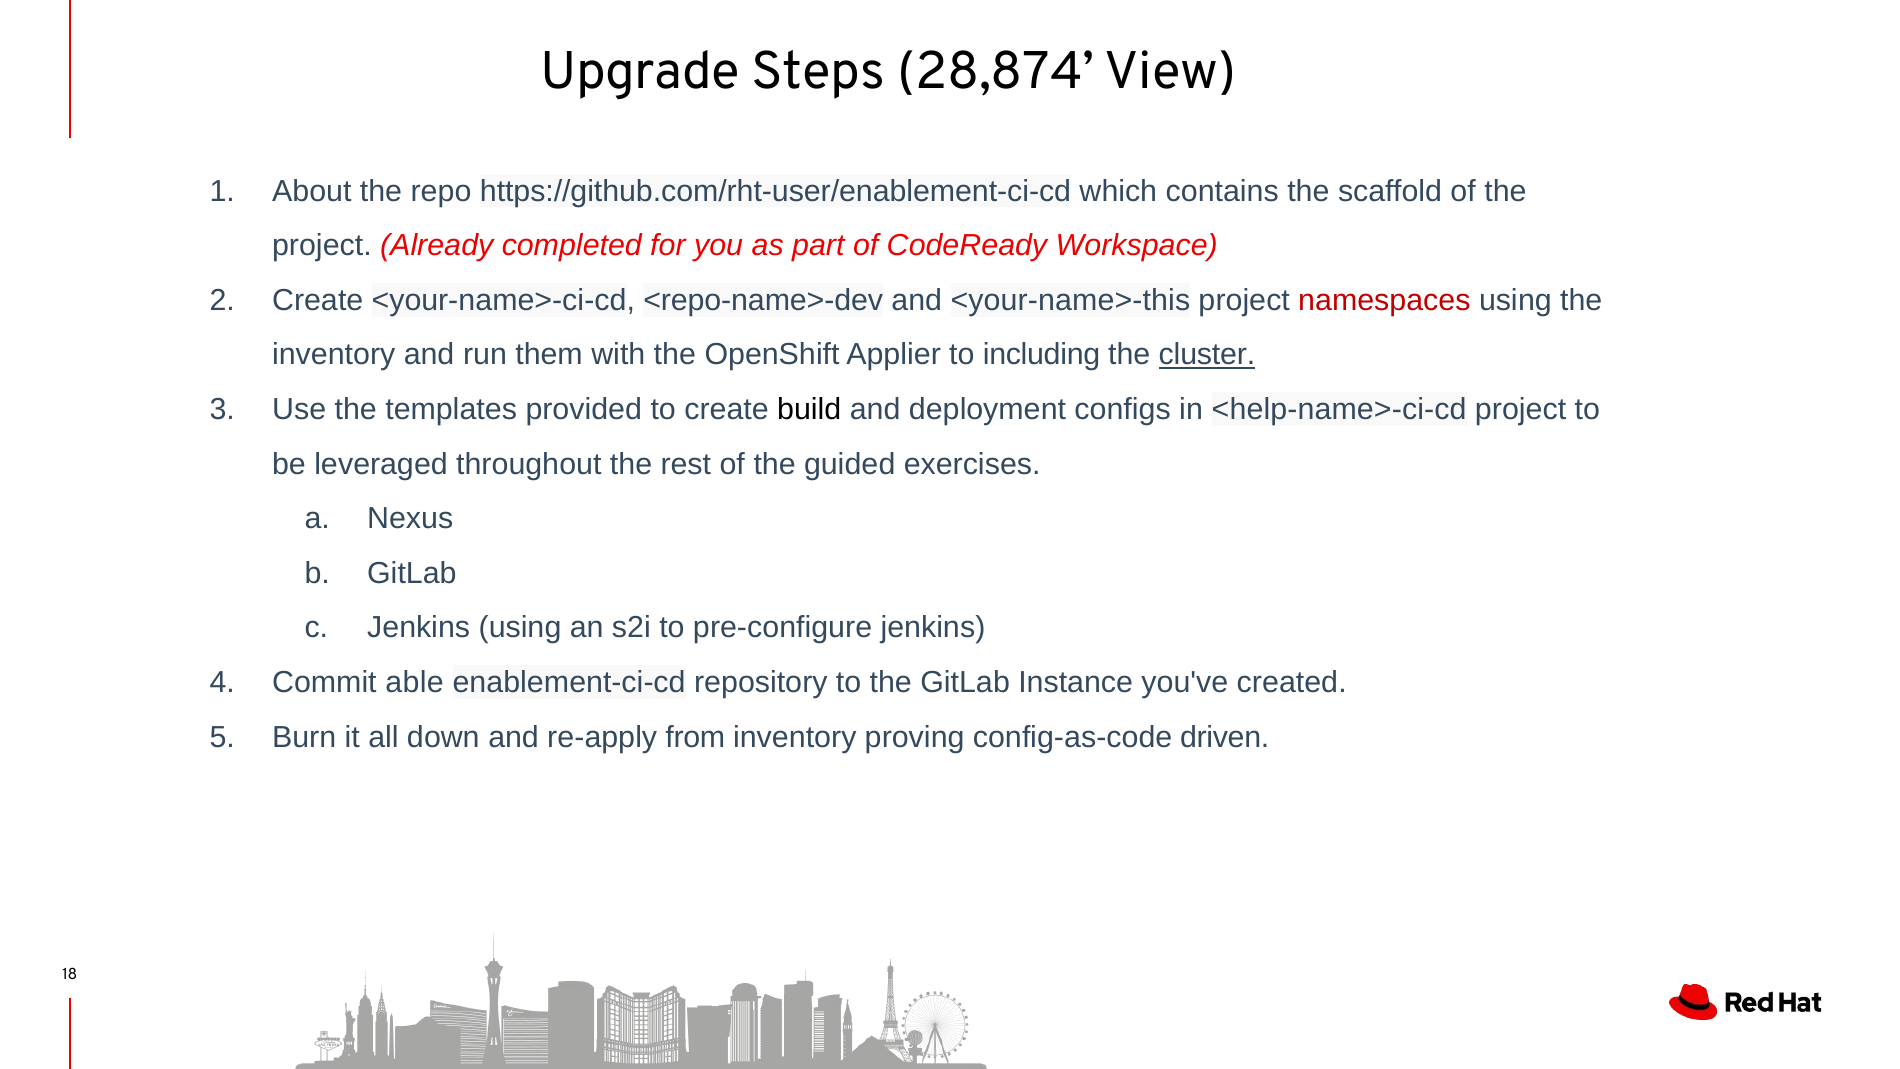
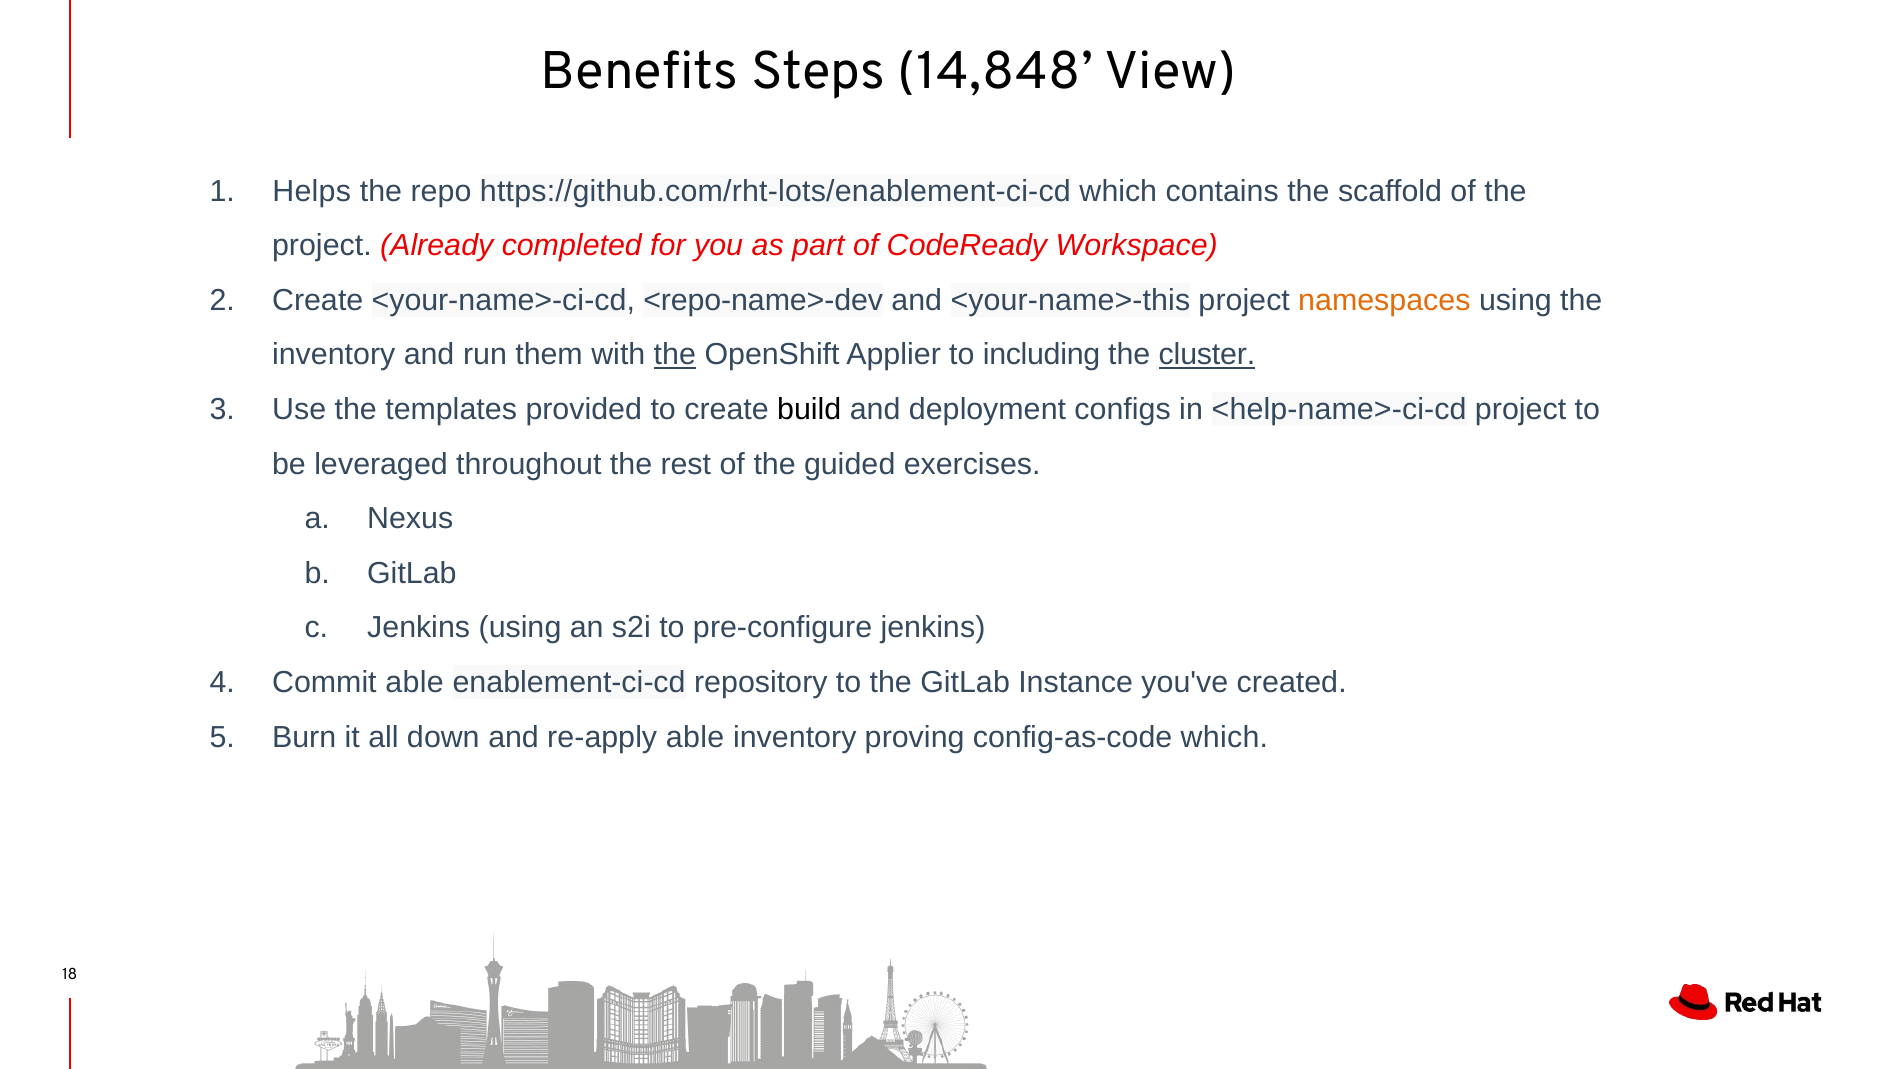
Upgrade: Upgrade -> Benefits
28,874: 28,874 -> 14,848
About: About -> Helps
https://github.com/rht-user/enablement-ci-cd: https://github.com/rht-user/enablement-ci-cd -> https://github.com/rht-lots/enablement-ci-cd
namespaces colour: red -> orange
the at (675, 355) underline: none -> present
re-apply from: from -> able
config-as-code driven: driven -> which
